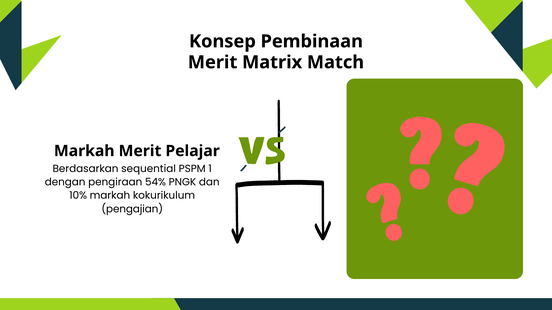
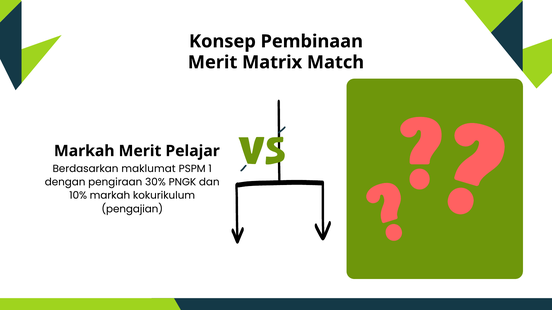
sequential: sequential -> maklumat
54%: 54% -> 30%
